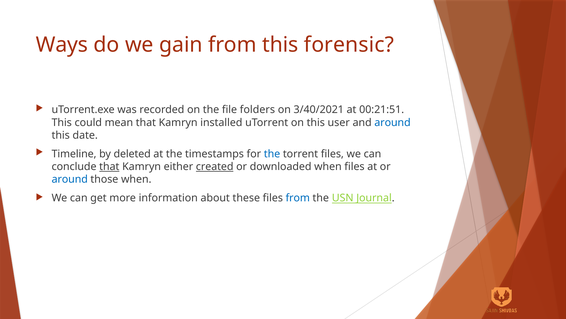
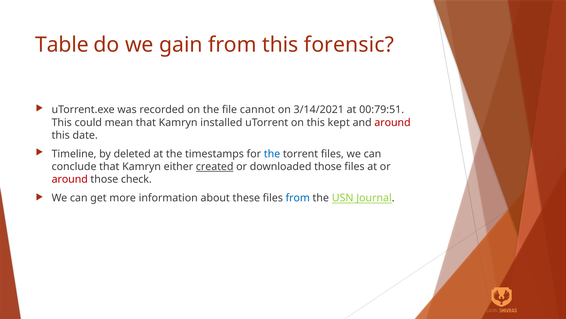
Ways: Ways -> Table
folders: folders -> cannot
3/40/2021: 3/40/2021 -> 3/14/2021
00:21:51: 00:21:51 -> 00:79:51
user: user -> kept
around at (393, 122) colour: blue -> red
that at (109, 166) underline: present -> none
downloaded when: when -> those
around at (70, 179) colour: blue -> red
those when: when -> check
